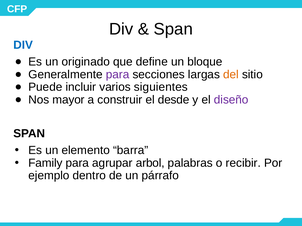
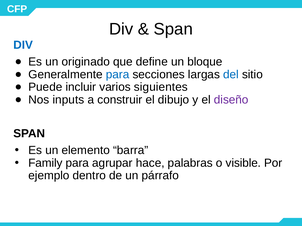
para at (118, 75) colour: purple -> blue
del colour: orange -> blue
mayor: mayor -> inputs
desde: desde -> dibujo
arbol: arbol -> hace
recibir: recibir -> visible
